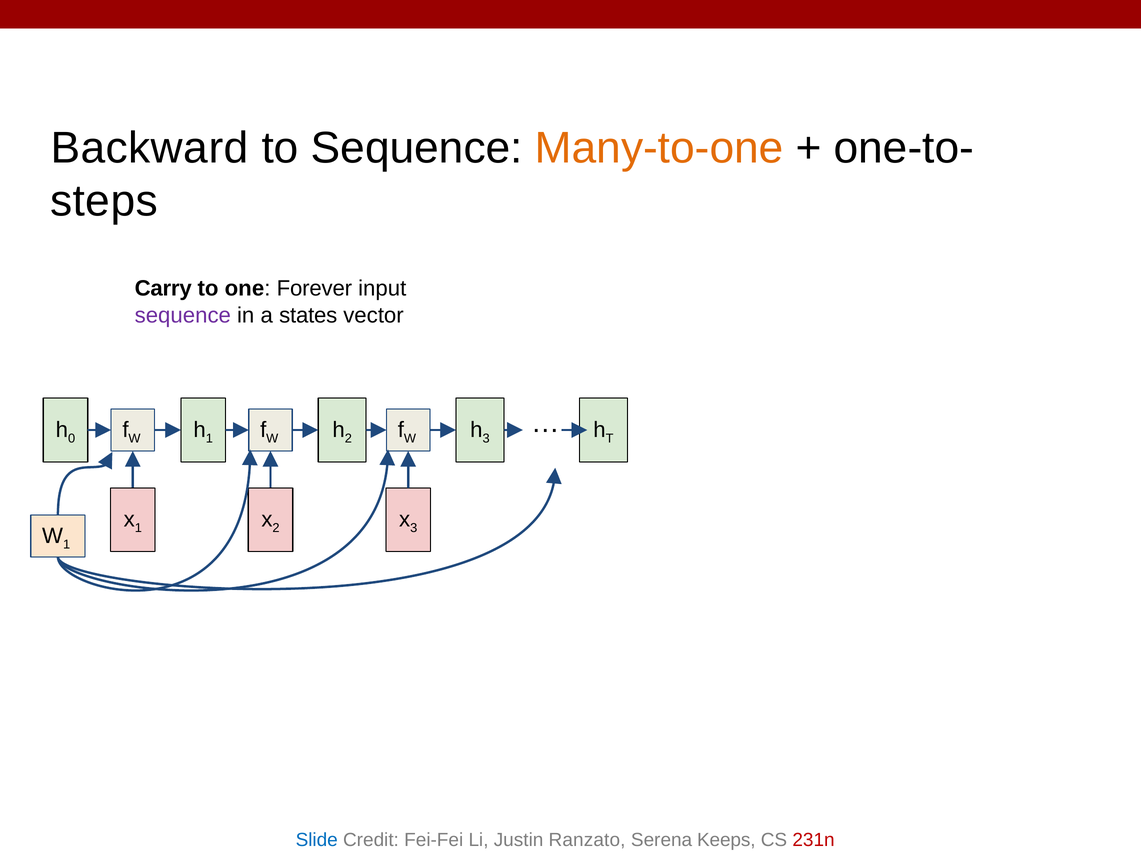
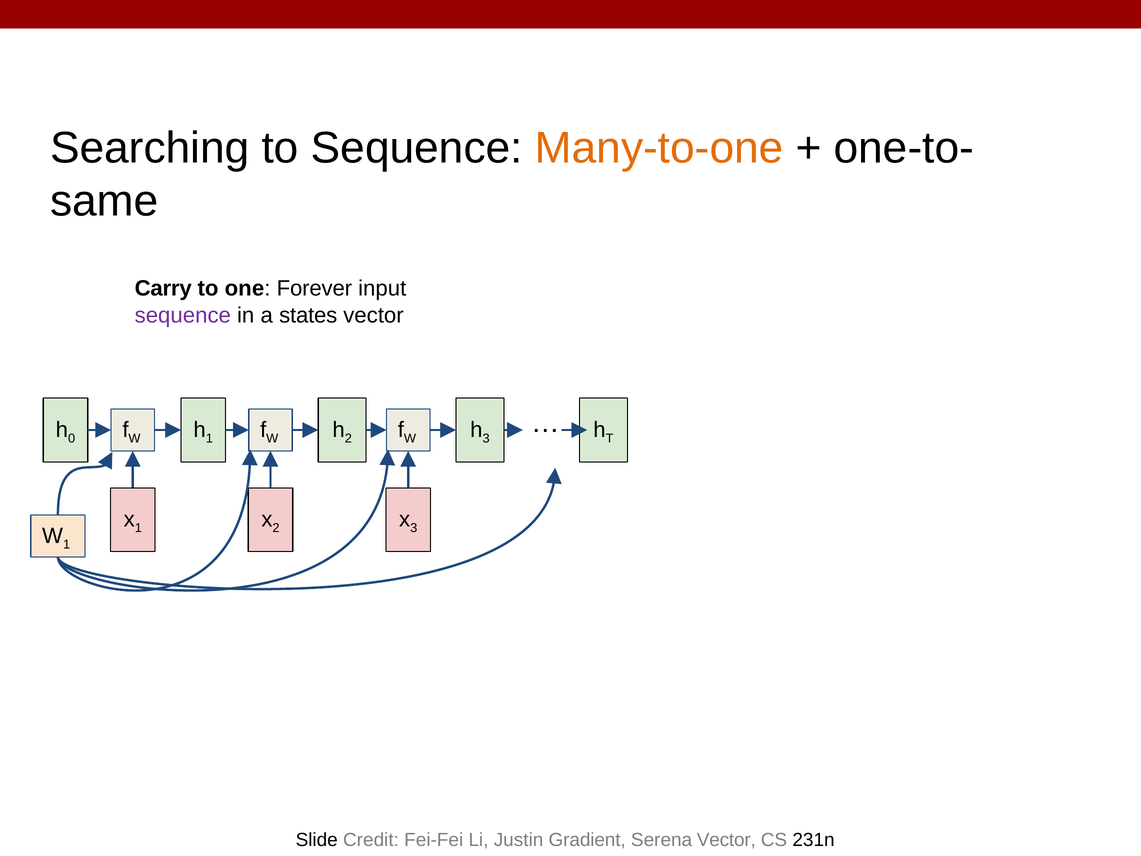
Backward: Backward -> Searching
steps: steps -> same
Slide colour: blue -> black
Ranzato: Ranzato -> Gradient
Serena Keeps: Keeps -> Vector
231n colour: red -> black
